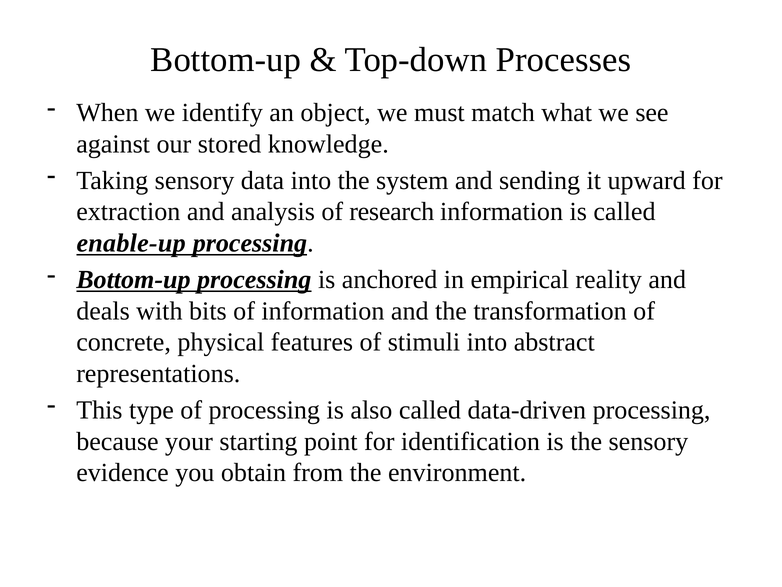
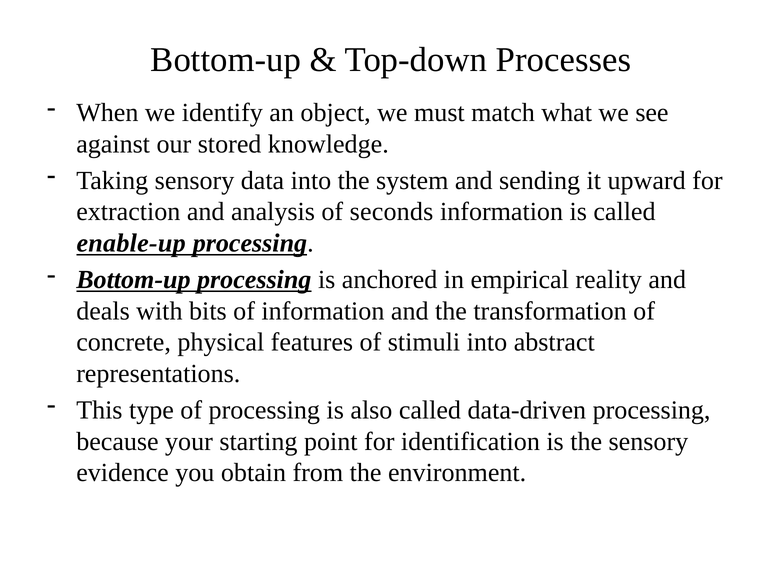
research: research -> seconds
